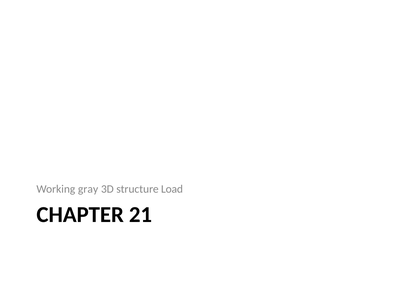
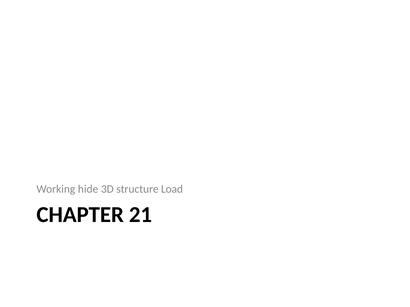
gray: gray -> hide
